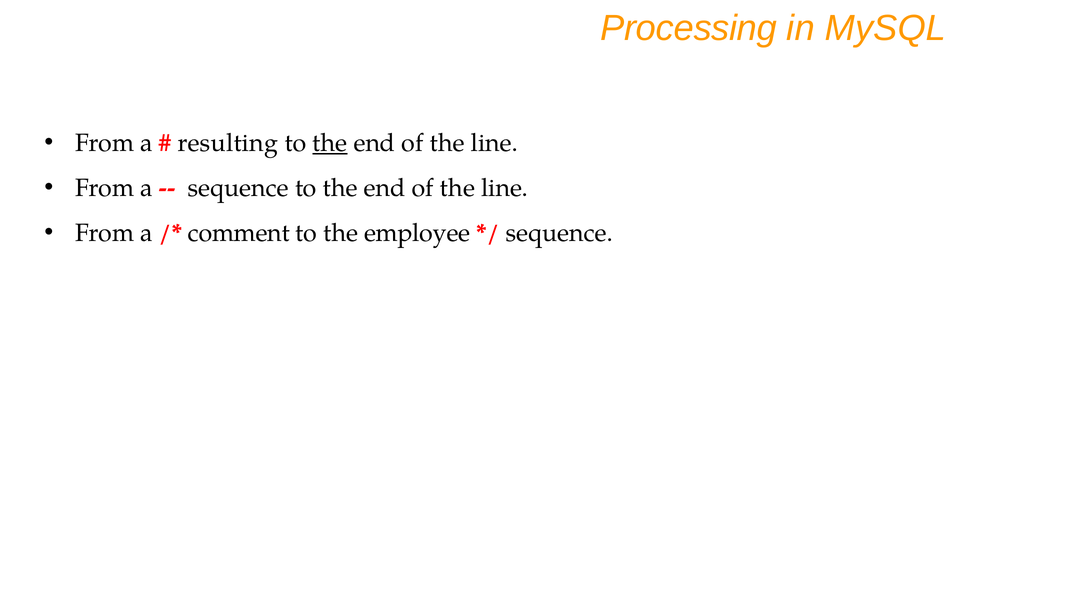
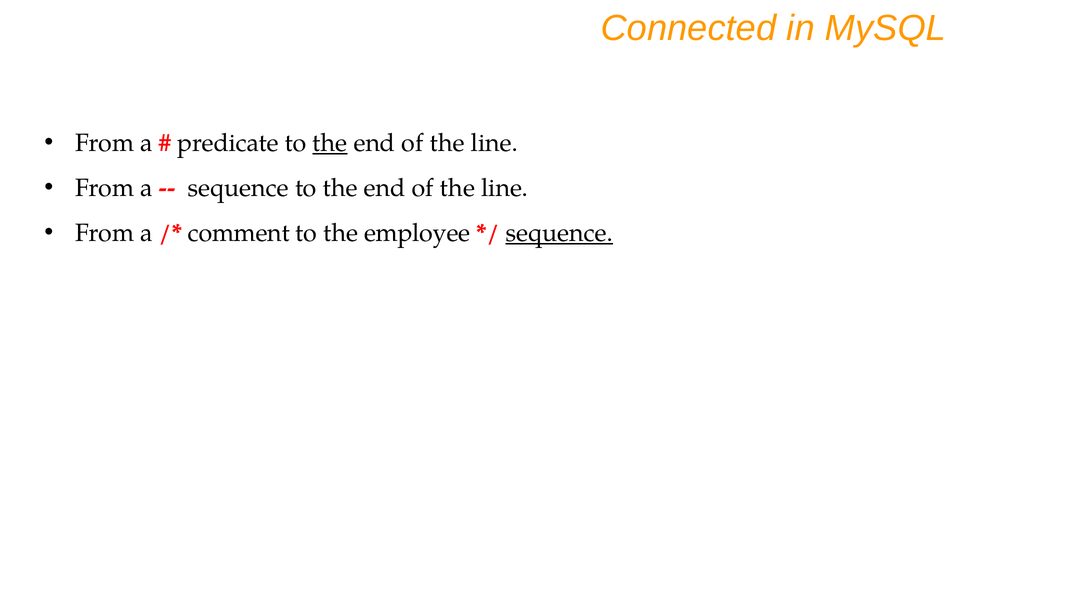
Processing: Processing -> Connected
resulting: resulting -> predicate
sequence at (559, 233) underline: none -> present
